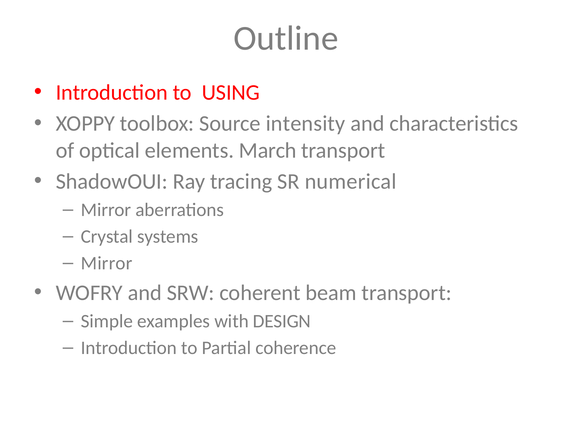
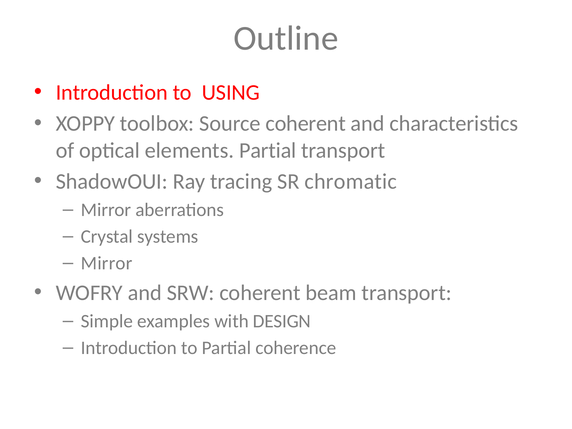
Source intensity: intensity -> coherent
elements March: March -> Partial
numerical: numerical -> chromatic
